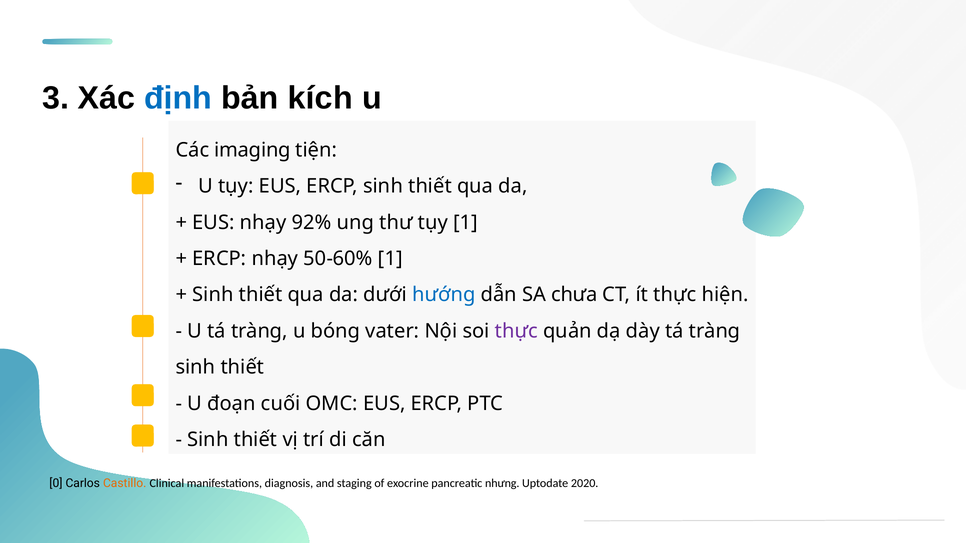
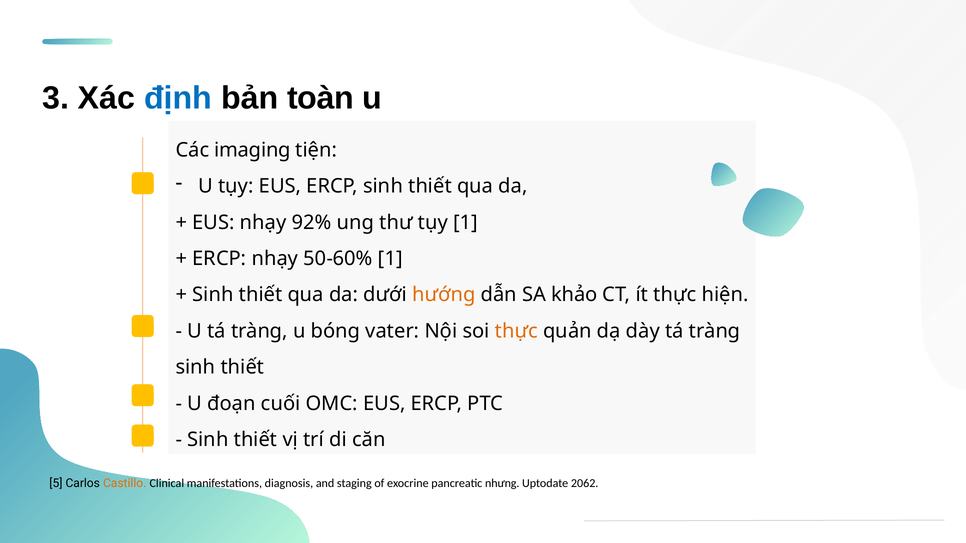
kích: kích -> toàn
hướng colour: blue -> orange
chưa: chưa -> khảo
thực at (516, 331) colour: purple -> orange
0: 0 -> 5
2020: 2020 -> 2062
